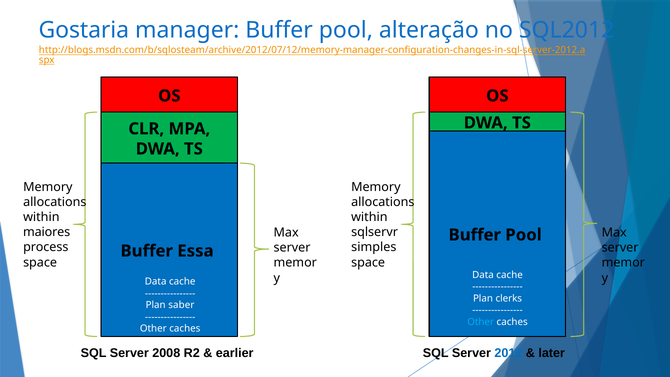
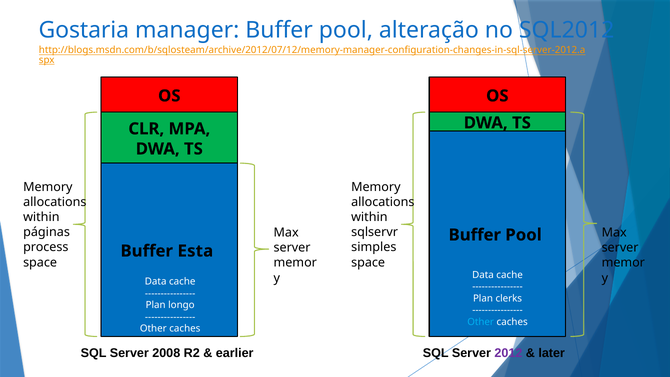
maiores: maiores -> páginas
Essa: Essa -> Esta
saber: saber -> longo
2012 colour: blue -> purple
